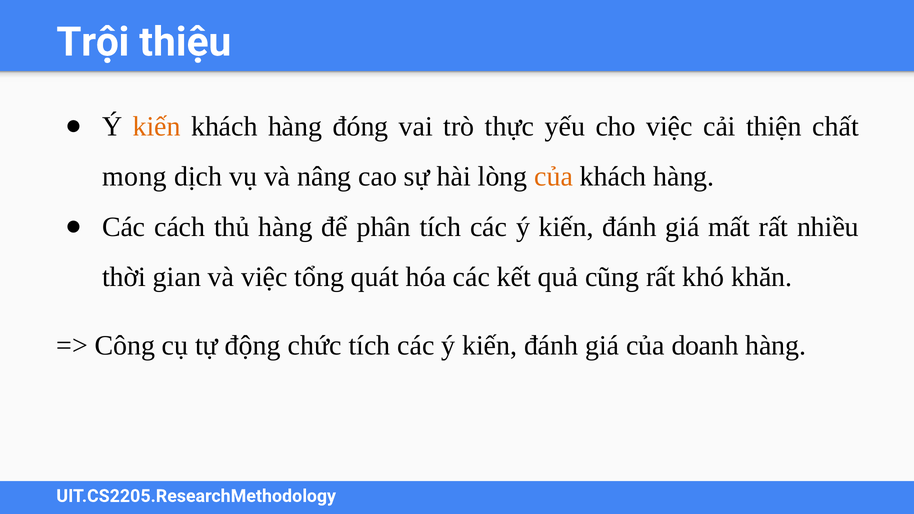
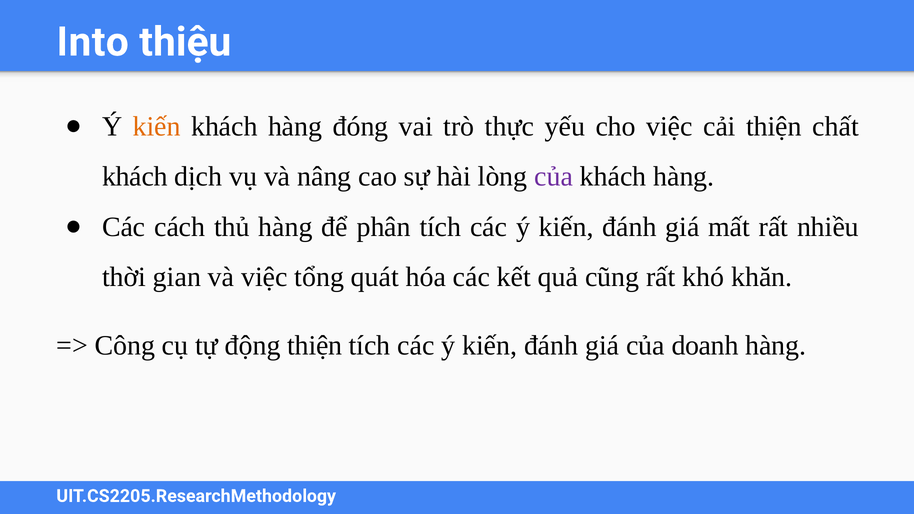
Trội: Trội -> Into
mong at (135, 177): mong -> khách
của at (554, 177) colour: orange -> purple
động chức: chức -> thiện
